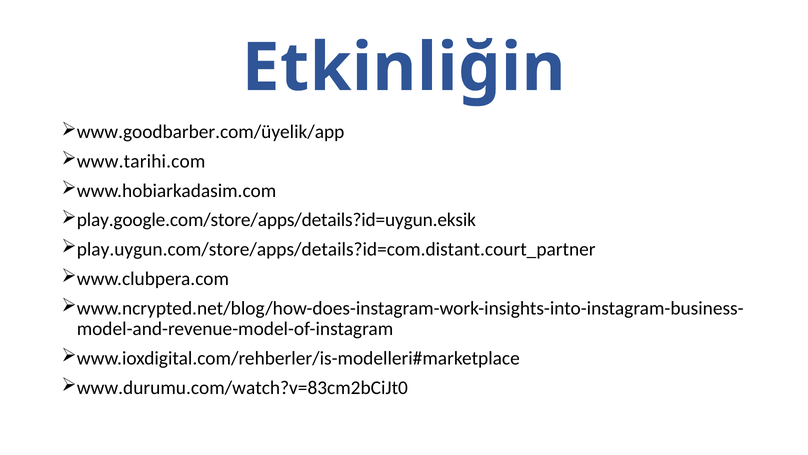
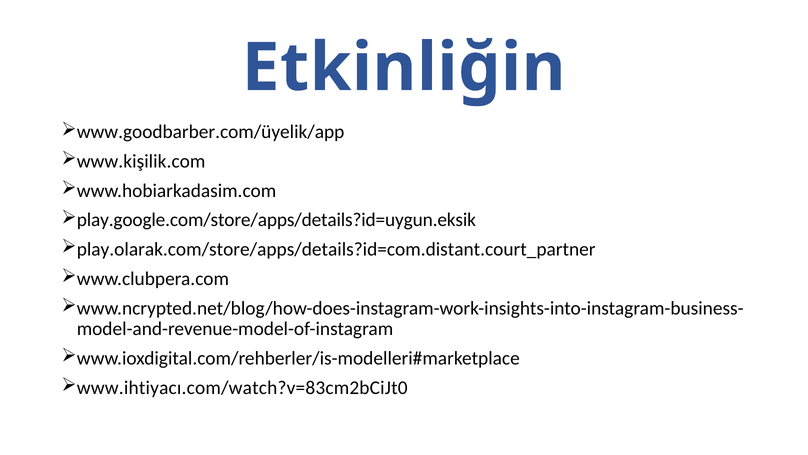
www.tarihi.com: www.tarihi.com -> www.kişilik.com
play.uygun.com/store/apps/details?id=com.distant.court_partner: play.uygun.com/store/apps/details?id=com.distant.court_partner -> play.olarak.com/store/apps/details?id=com.distant.court_partner
www.durumu.com/watch?v=83cm2bCiJt0: www.durumu.com/watch?v=83cm2bCiJt0 -> www.ihtiyacı.com/watch?v=83cm2bCiJt0
